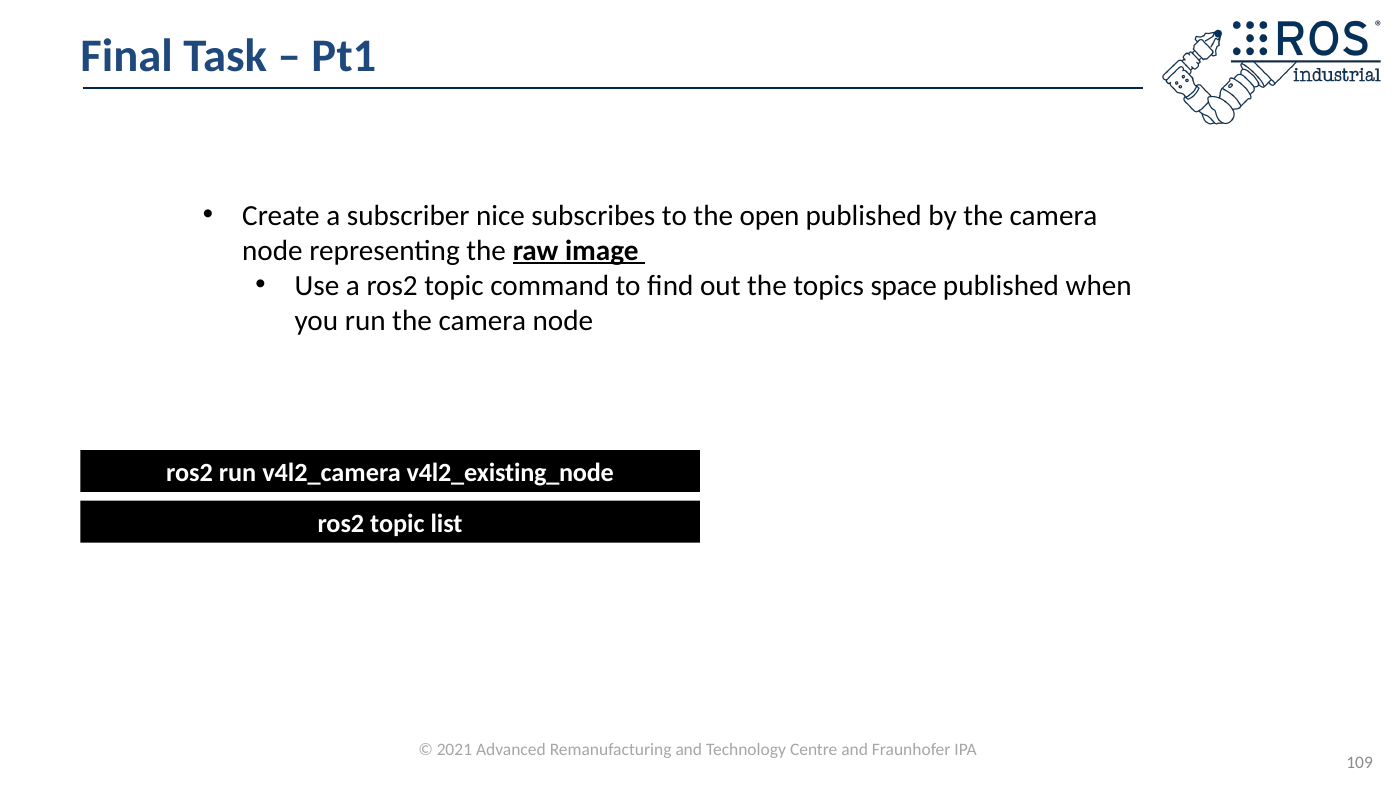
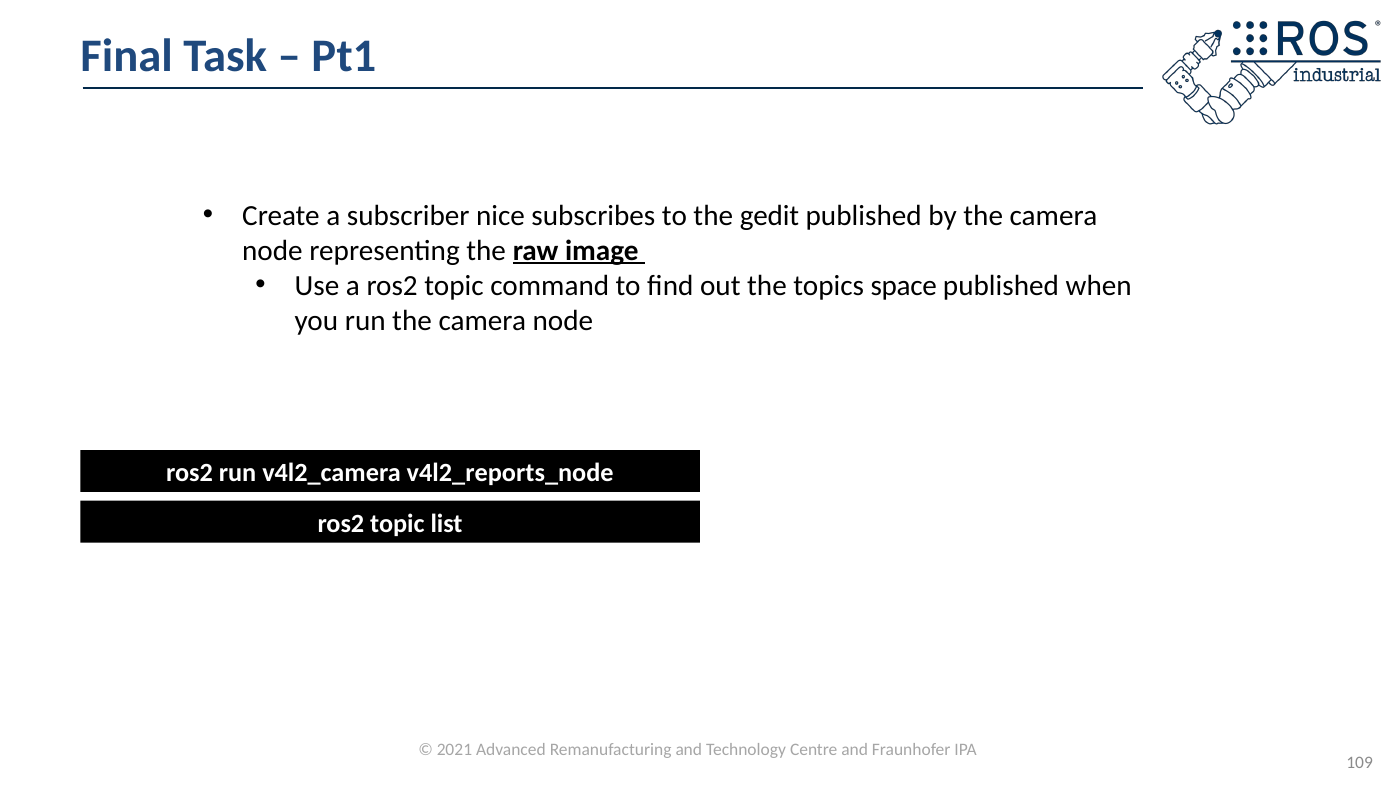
open: open -> gedit
v4l2_existing_node: v4l2_existing_node -> v4l2_reports_node
